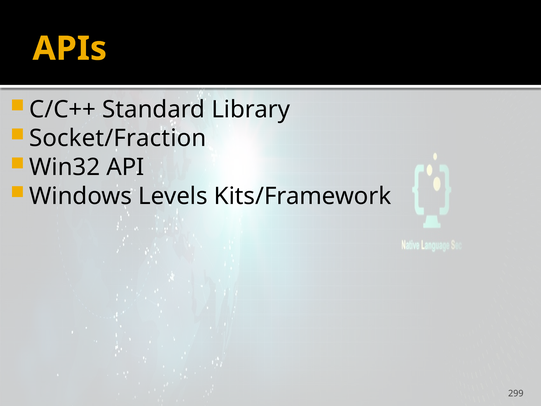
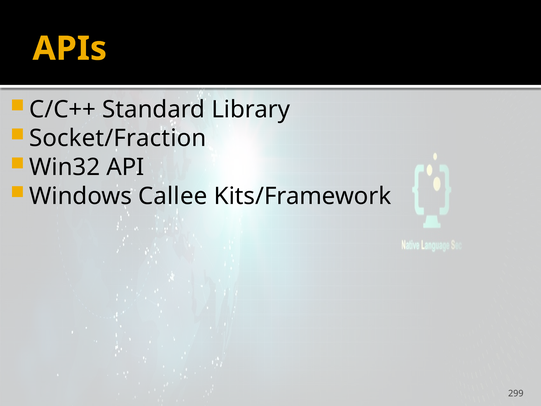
Levels: Levels -> Callee
